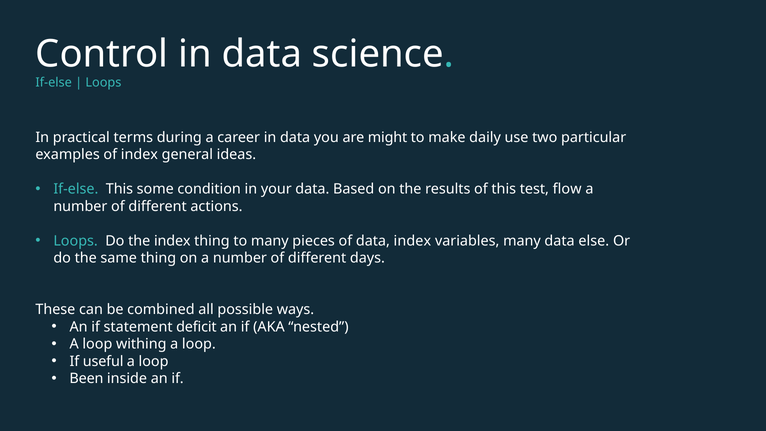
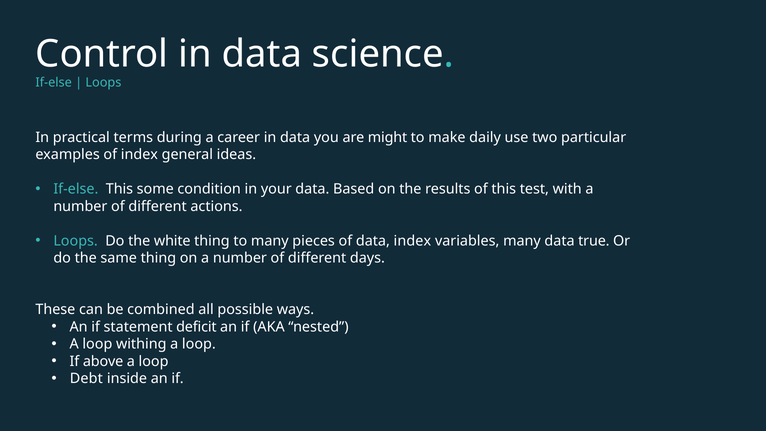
flow: flow -> with
the index: index -> white
else: else -> true
useful: useful -> above
Been: Been -> Debt
